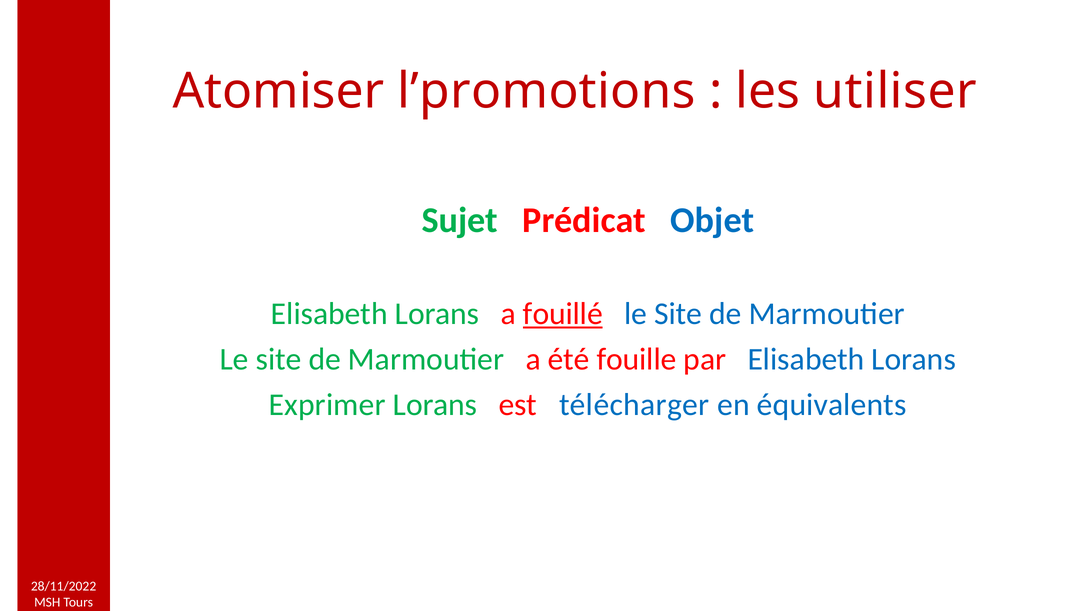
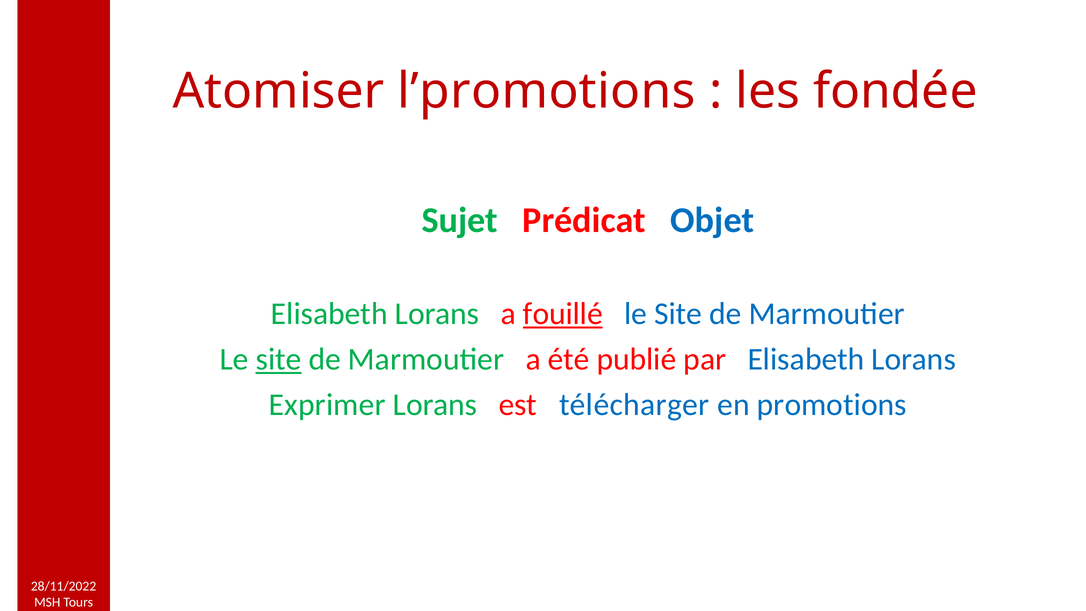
utiliser: utiliser -> fondée
site at (279, 359) underline: none -> present
fouille: fouille -> publié
équivalents: équivalents -> promotions
